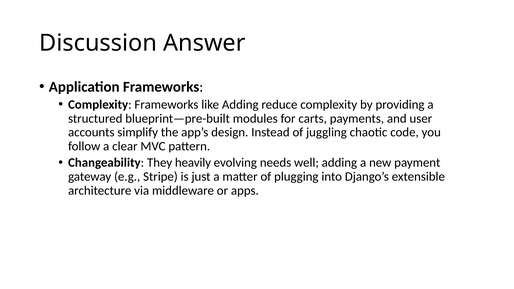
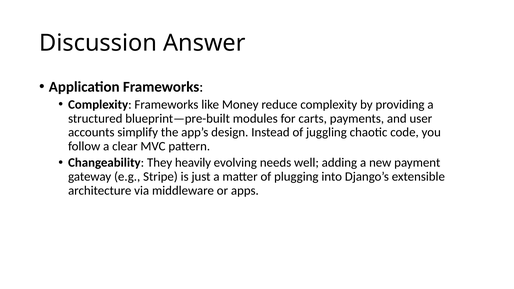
like Adding: Adding -> Money
